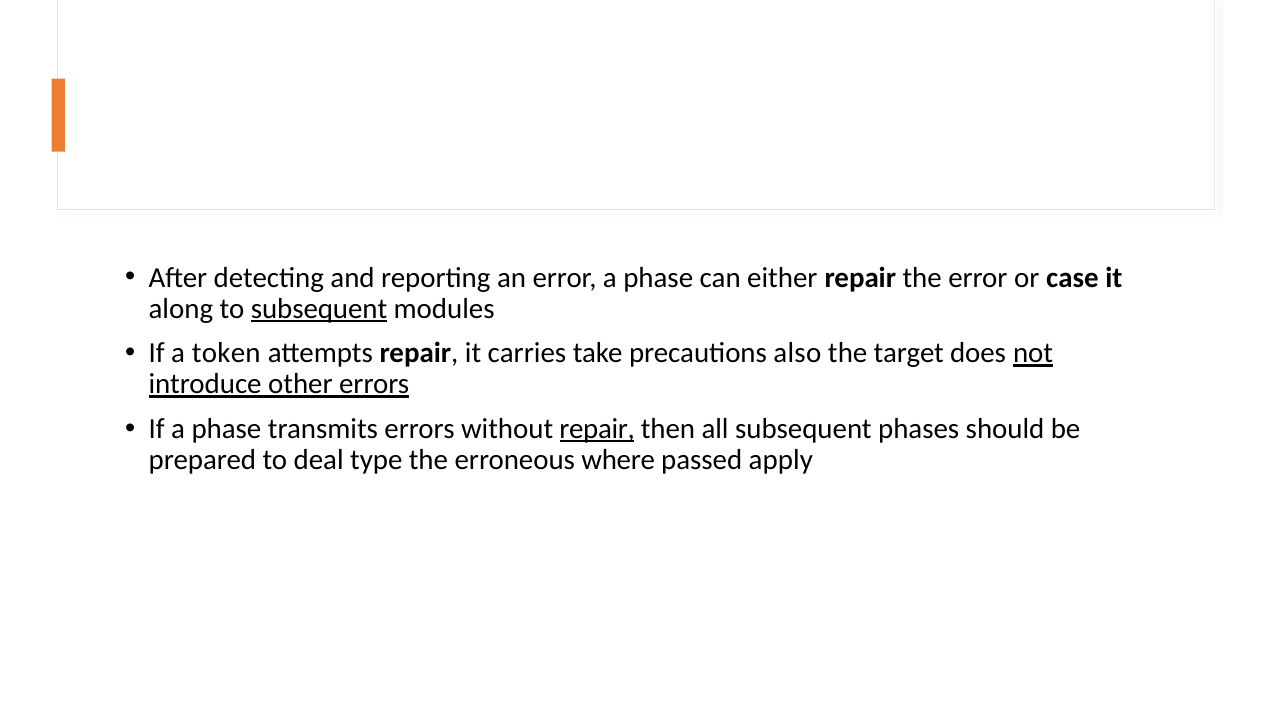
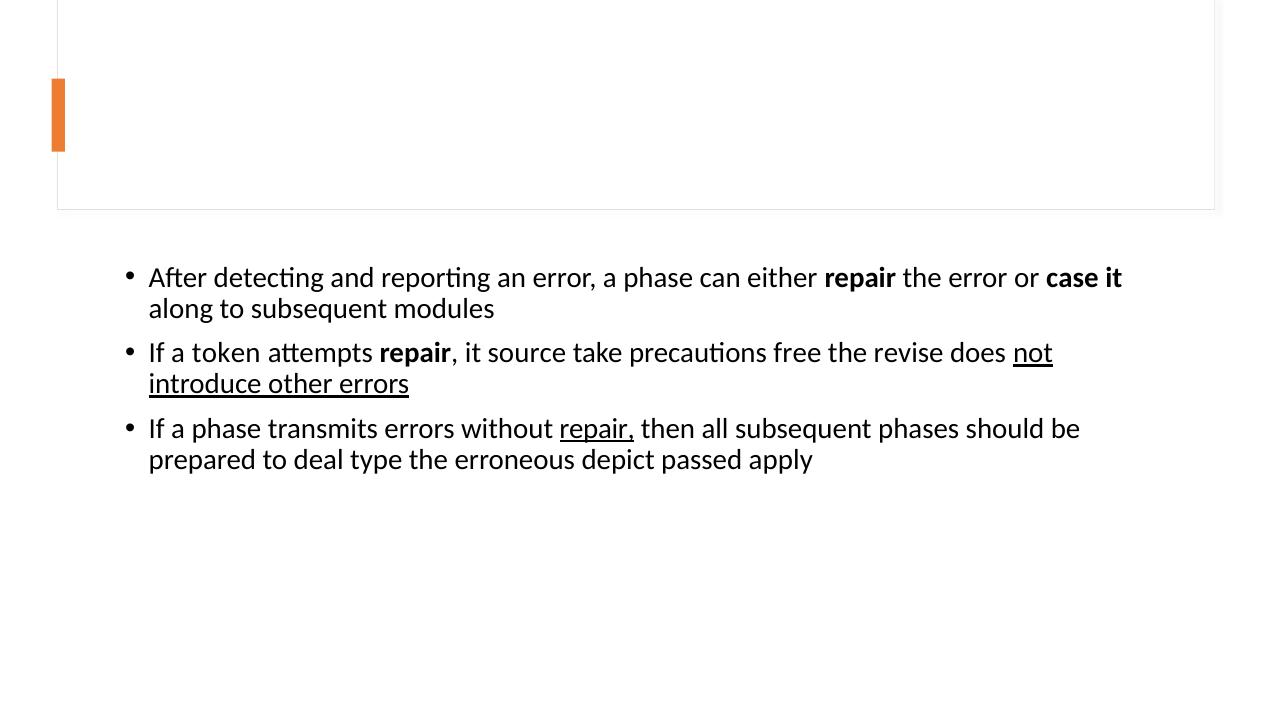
subsequent at (319, 308) underline: present -> none
carries: carries -> source
also: also -> free
target: target -> revise
where: where -> depict
